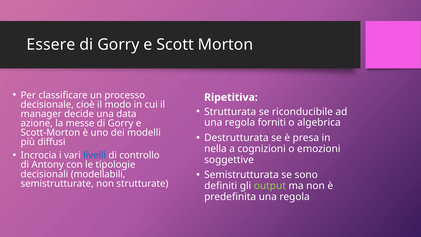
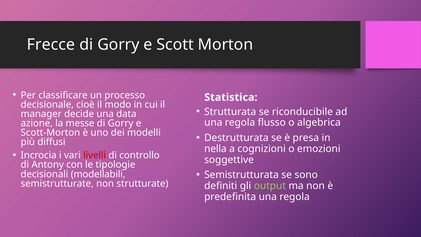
Essere: Essere -> Frecce
Ripetitiva: Ripetitiva -> Statistica
forniti: forniti -> flusso
livelli colour: blue -> red
